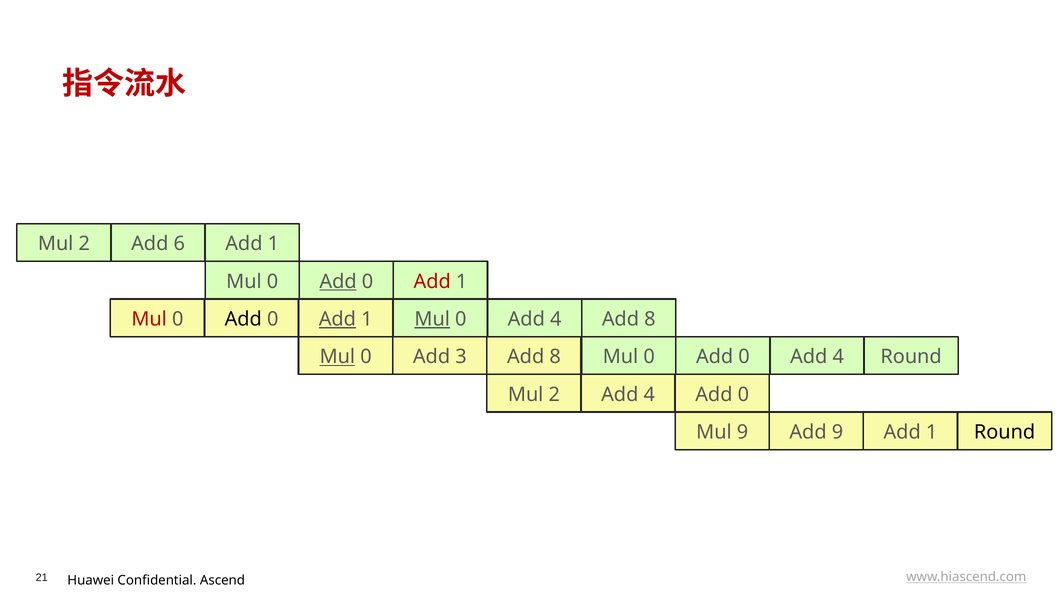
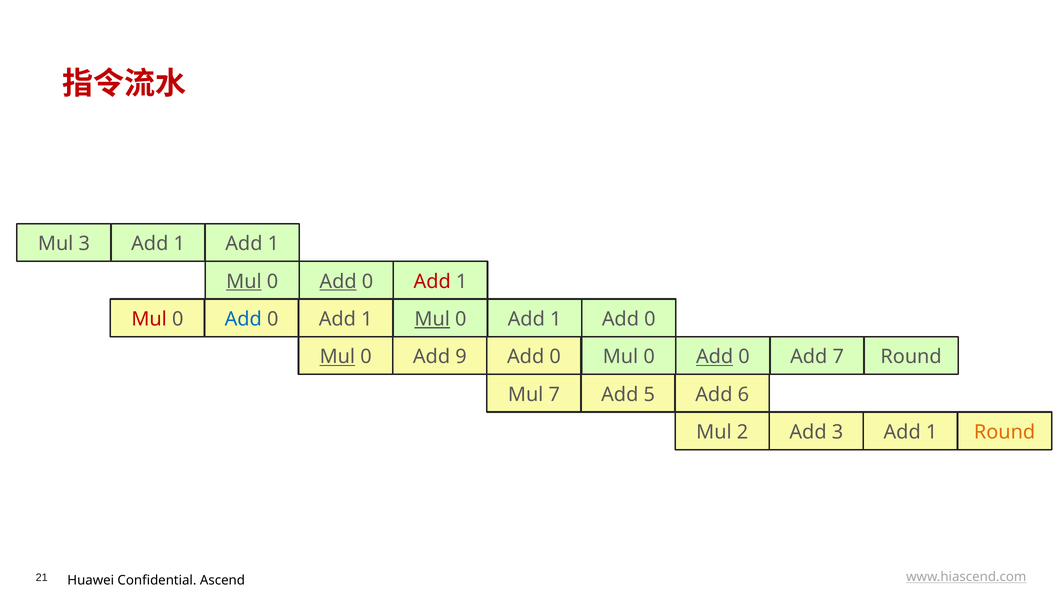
2 at (84, 244): 2 -> 3
6 at (179, 244): 6 -> 1
Mul at (244, 281) underline: none -> present
Add at (243, 319) colour: black -> blue
Add at (337, 319) underline: present -> none
4 at (556, 319): 4 -> 1
8 at (650, 319): 8 -> 0
3: 3 -> 9
8 at (555, 357): 8 -> 0
Add at (715, 357) underline: none -> present
4 at (838, 357): 4 -> 7
2 at (554, 394): 2 -> 7
4 at (649, 394): 4 -> 5
0 at (743, 394): 0 -> 6
Mul 9: 9 -> 2
Add 9: 9 -> 3
Round at (1005, 432) colour: black -> orange
